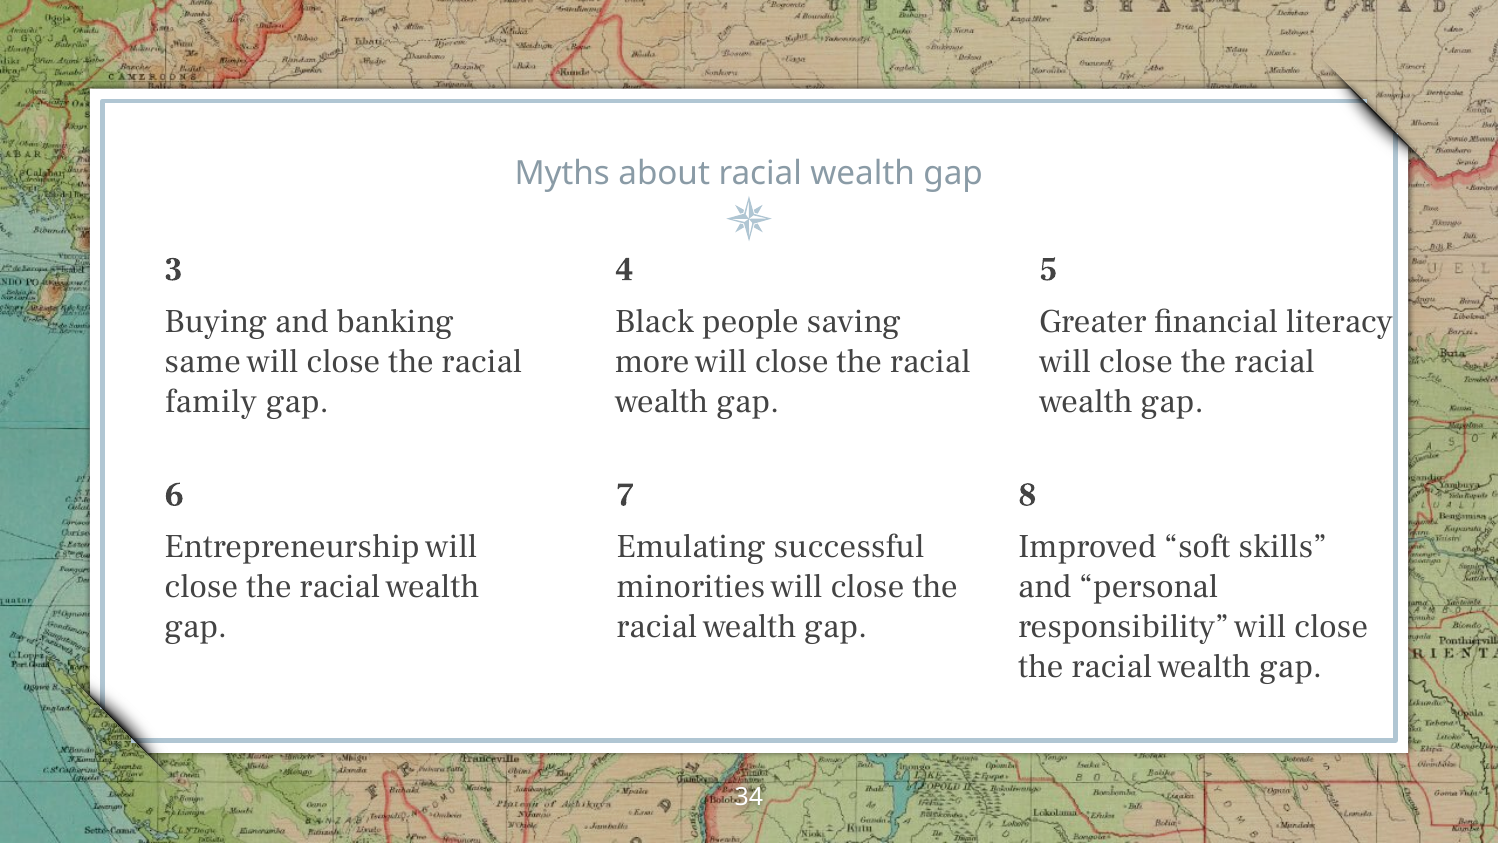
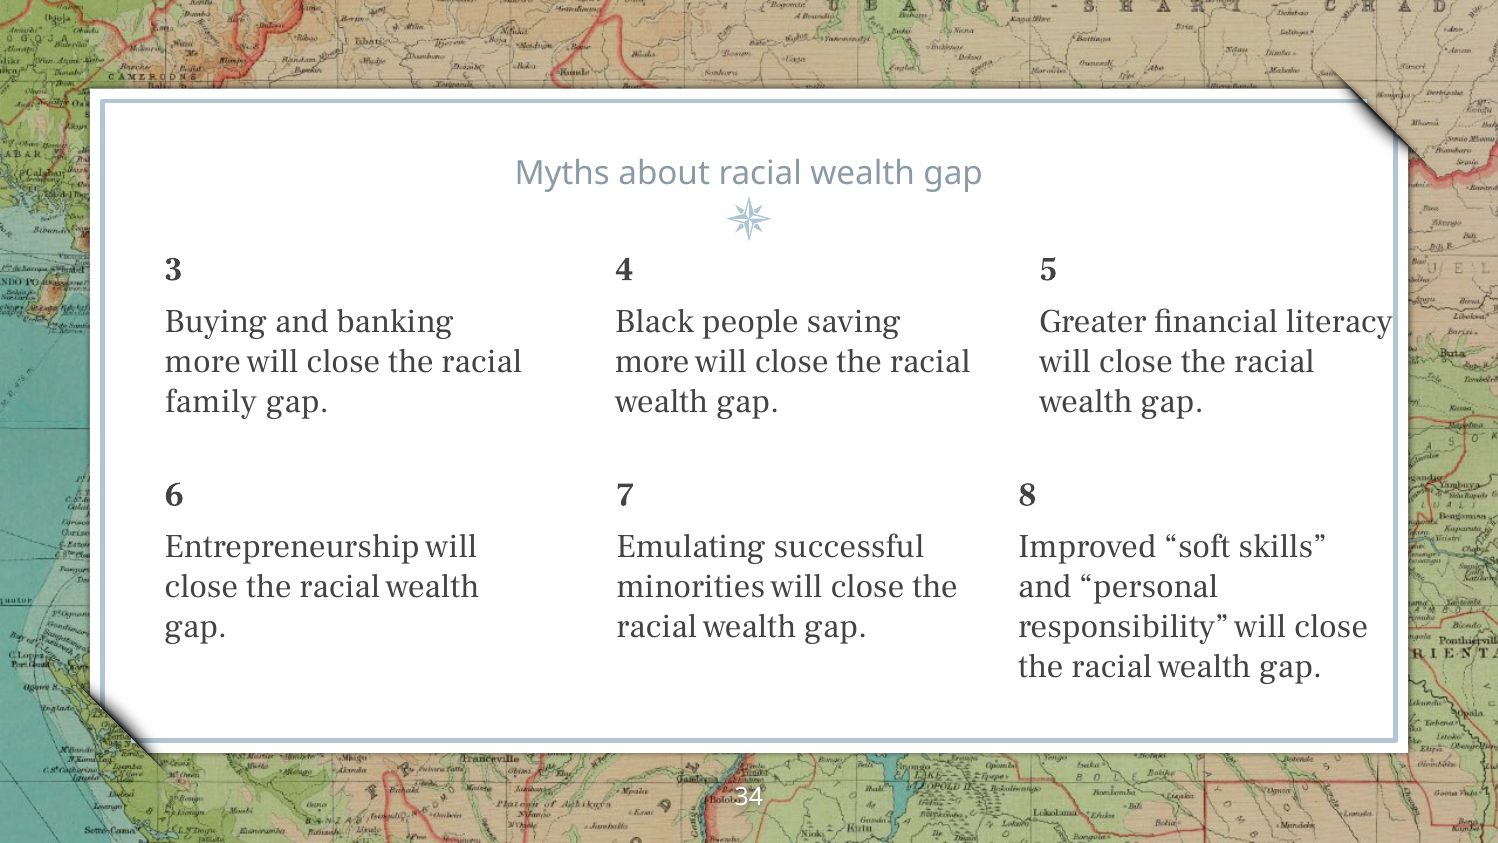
same at (203, 361): same -> more
